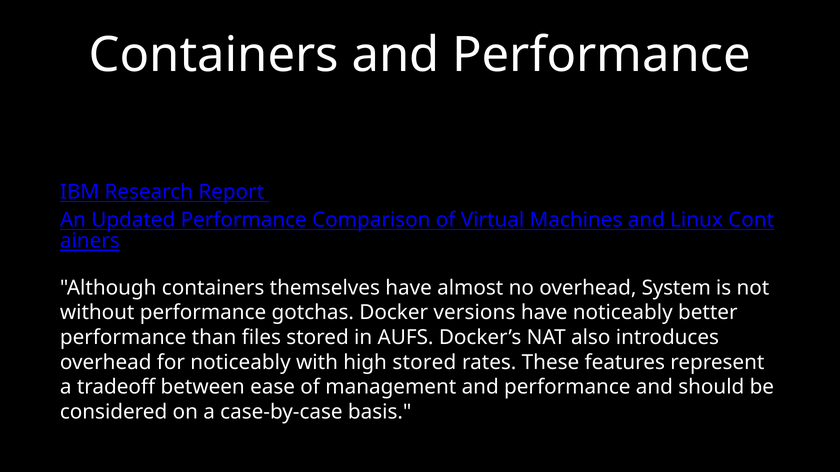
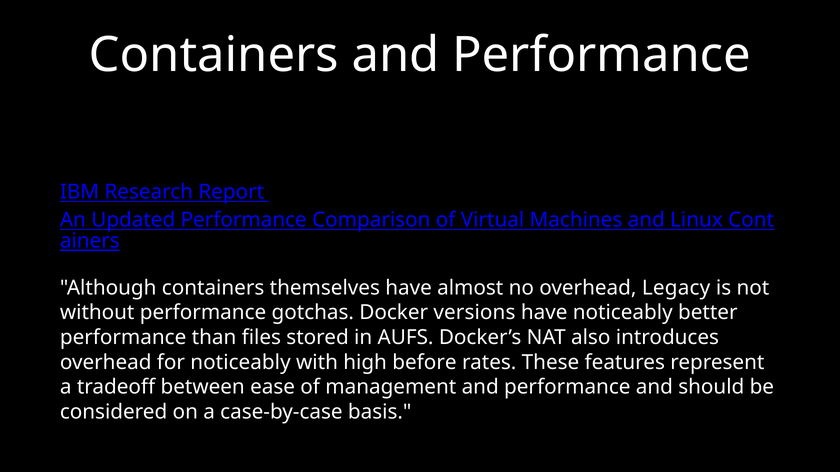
System: System -> Legacy
high stored: stored -> before
